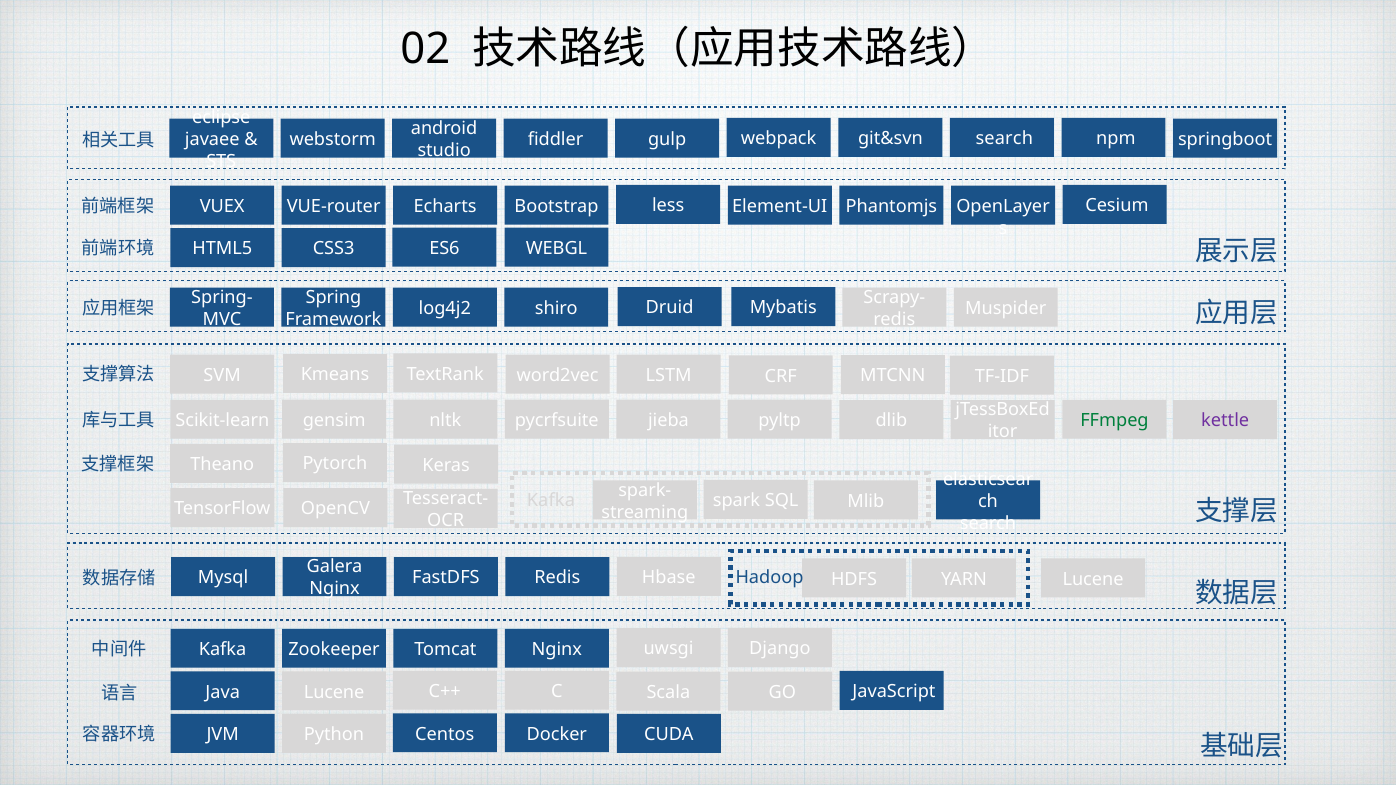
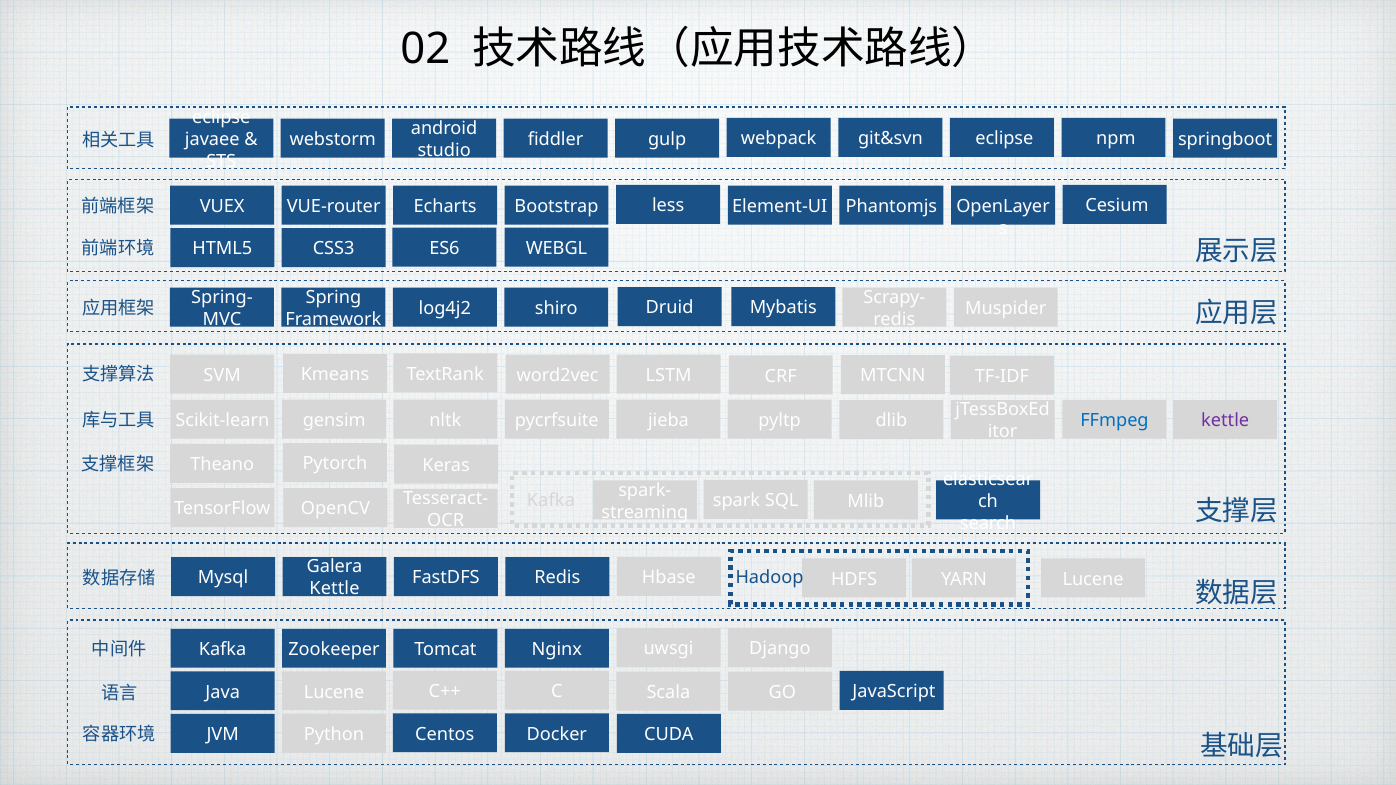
git&svn search: search -> eclipse
FFmpeg colour: green -> blue
Nginx at (335, 589): Nginx -> Kettle
